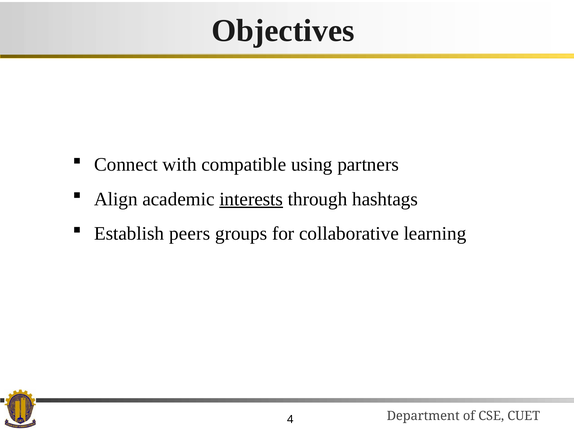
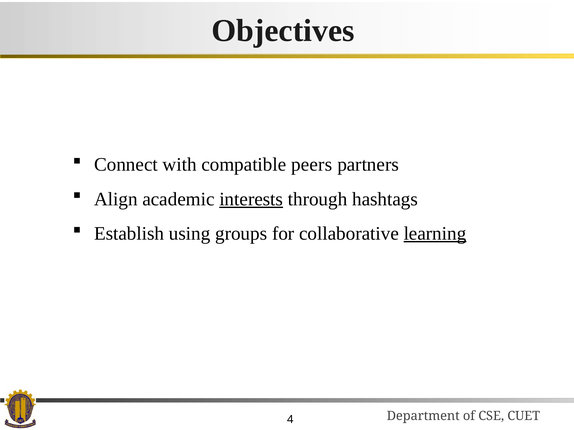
using: using -> peers
peers: peers -> using
learning underline: none -> present
